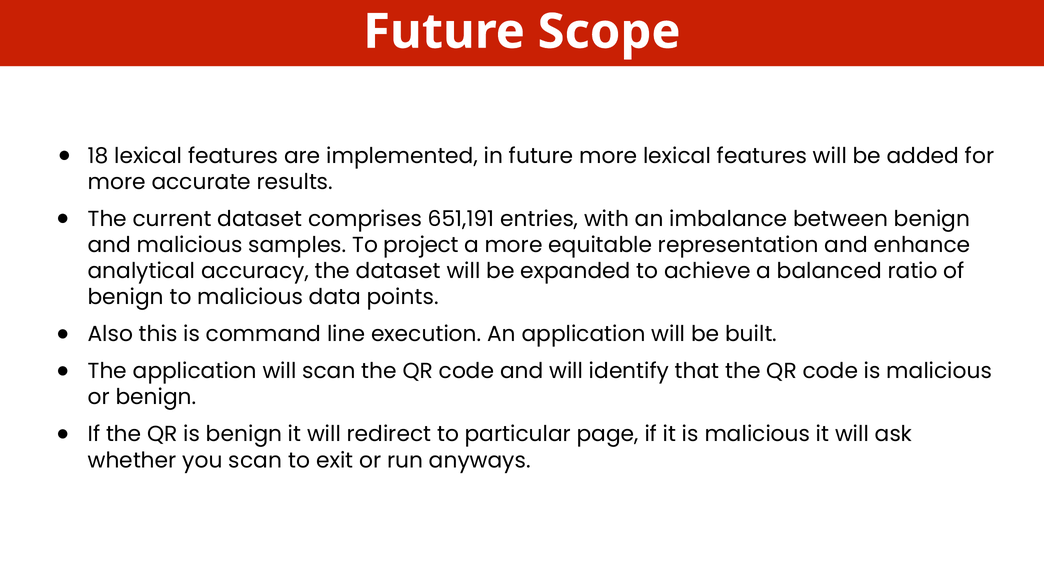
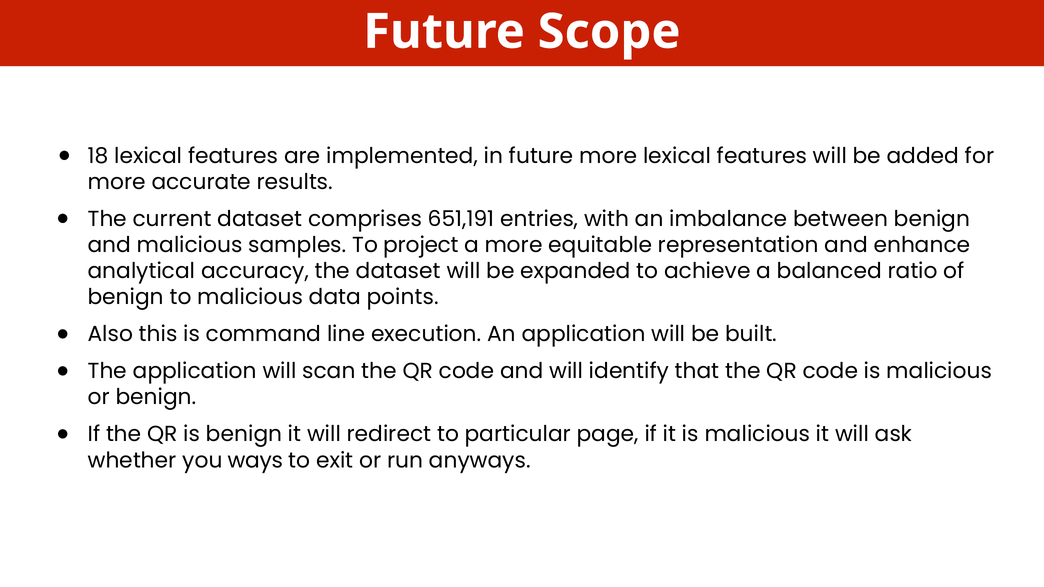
you scan: scan -> ways
